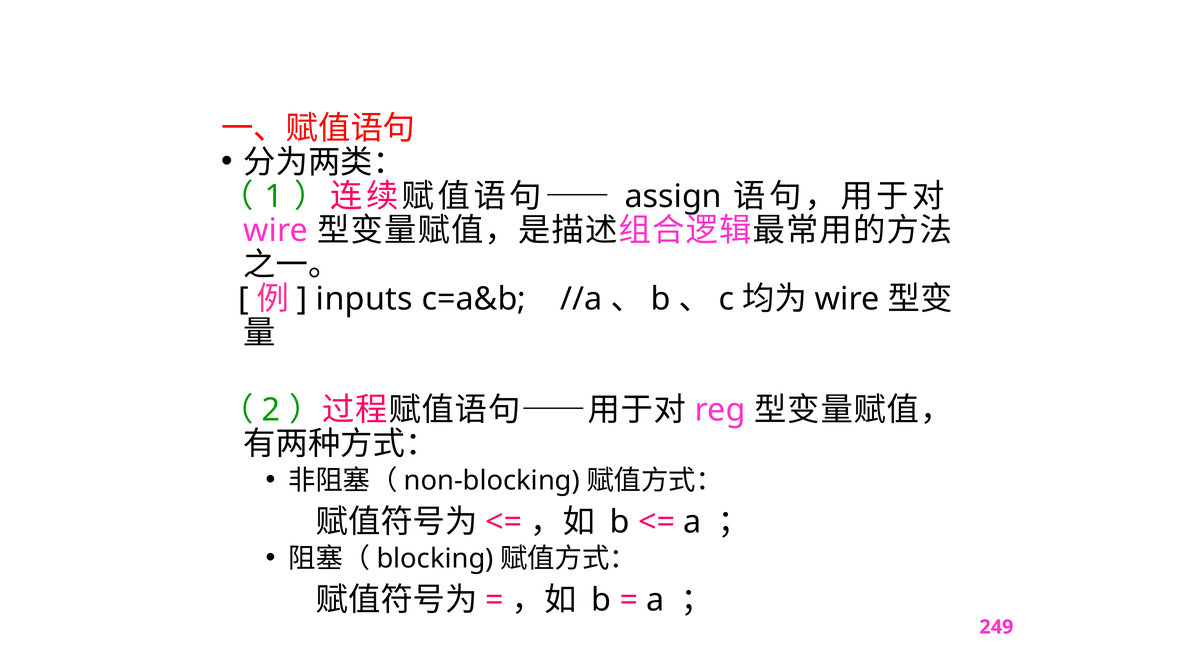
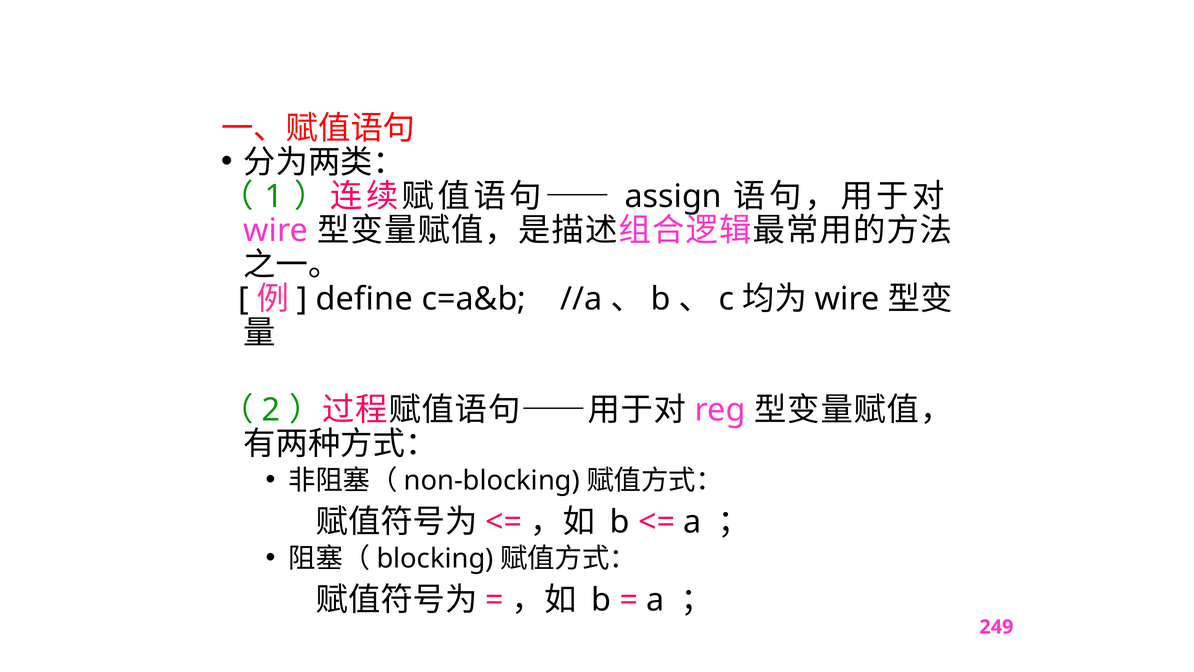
inputs: inputs -> define
